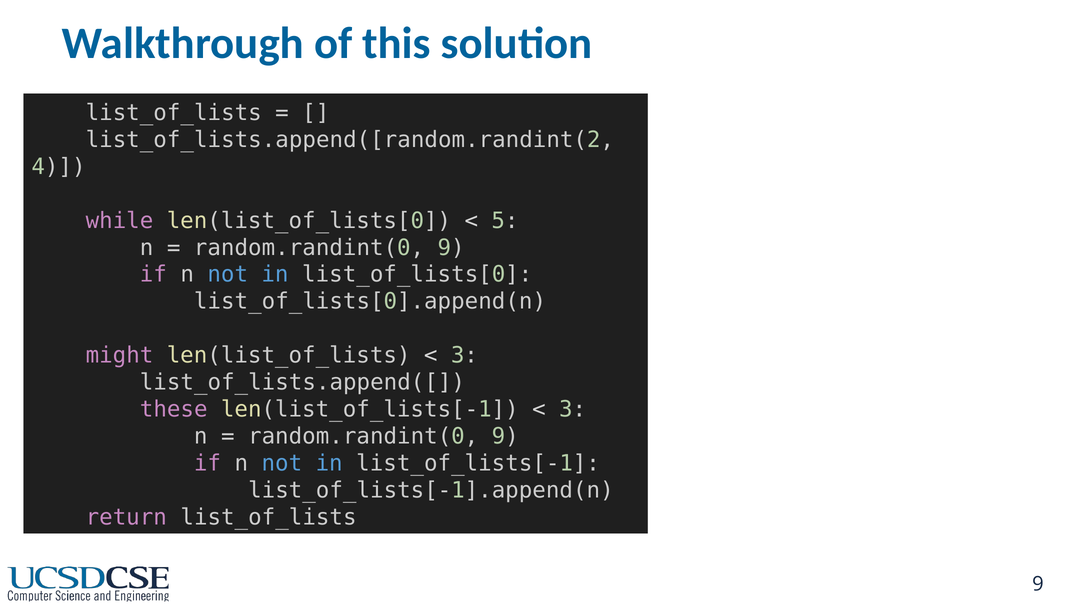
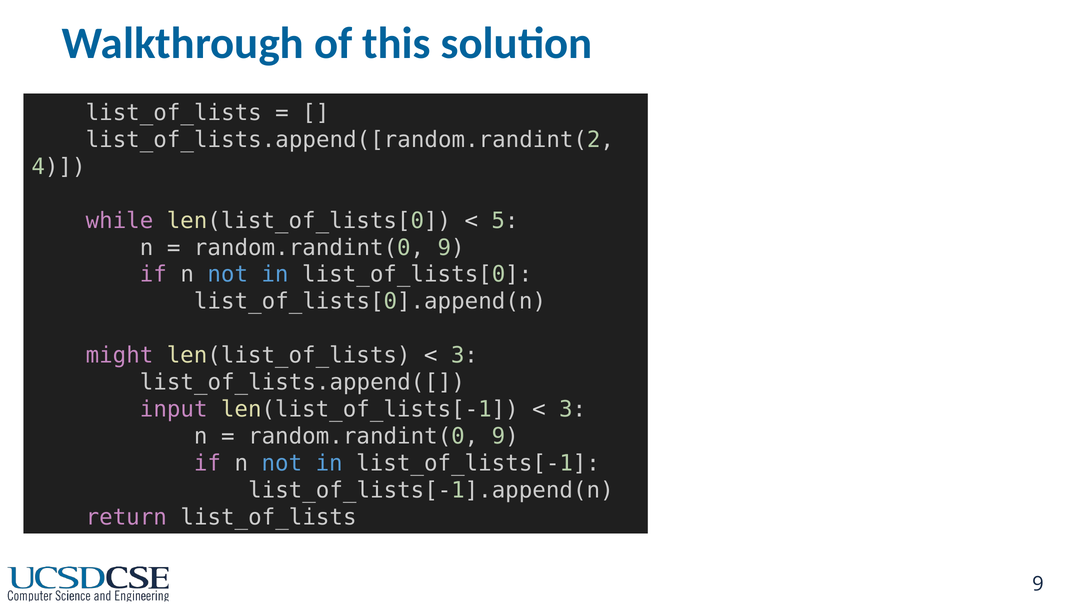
these: these -> input
